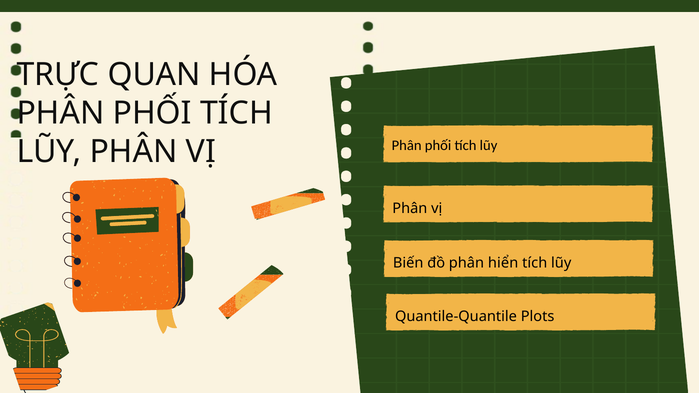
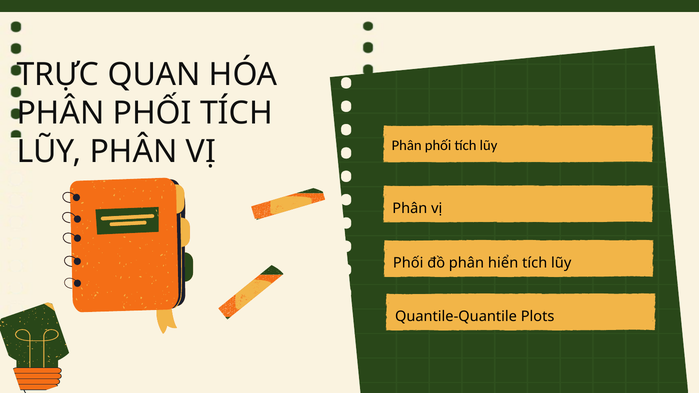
Biến at (408, 263): Biến -> Phối
